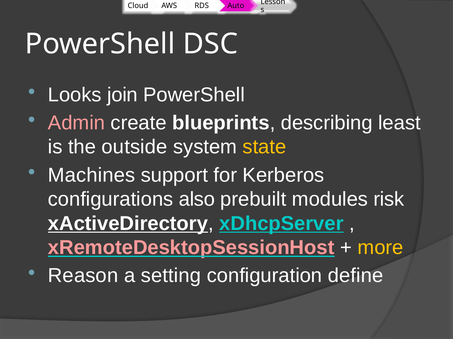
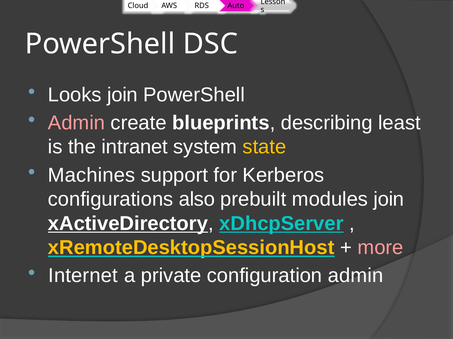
outside: outside -> intranet
modules risk: risk -> join
xRemoteDesktopSessionHost colour: pink -> yellow
more colour: yellow -> pink
Reason: Reason -> Internet
setting: setting -> private
configuration define: define -> admin
